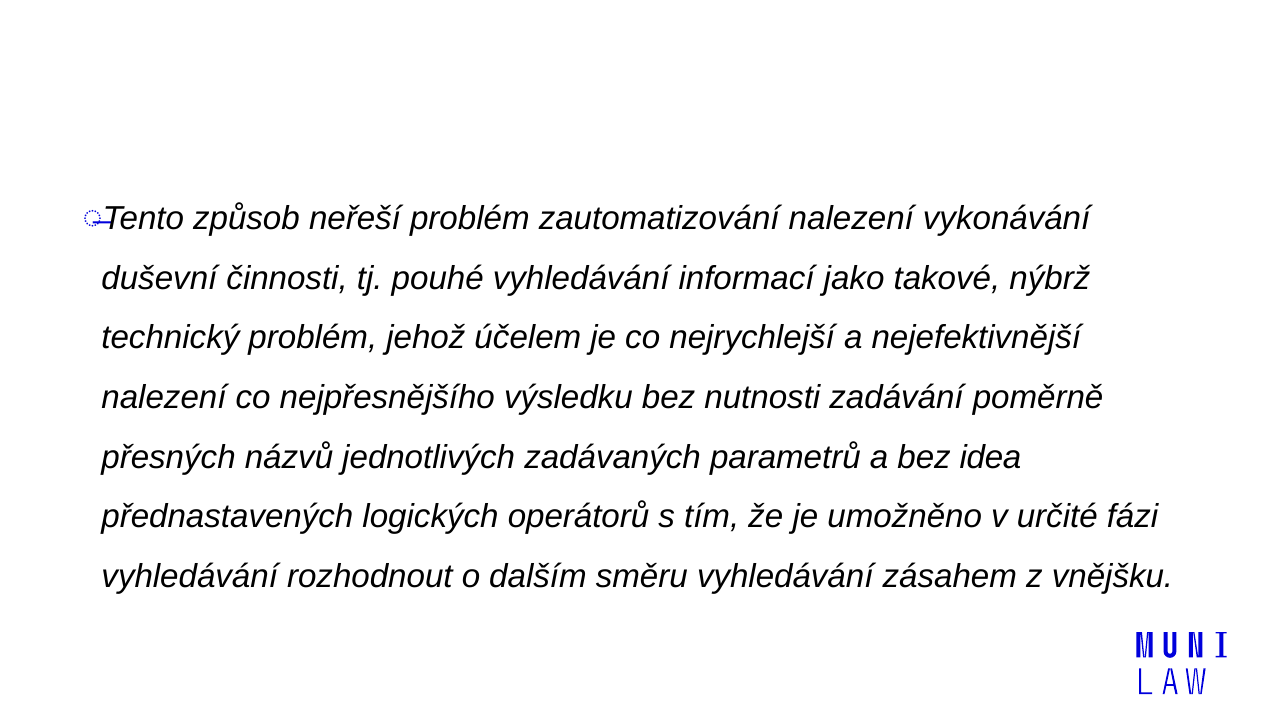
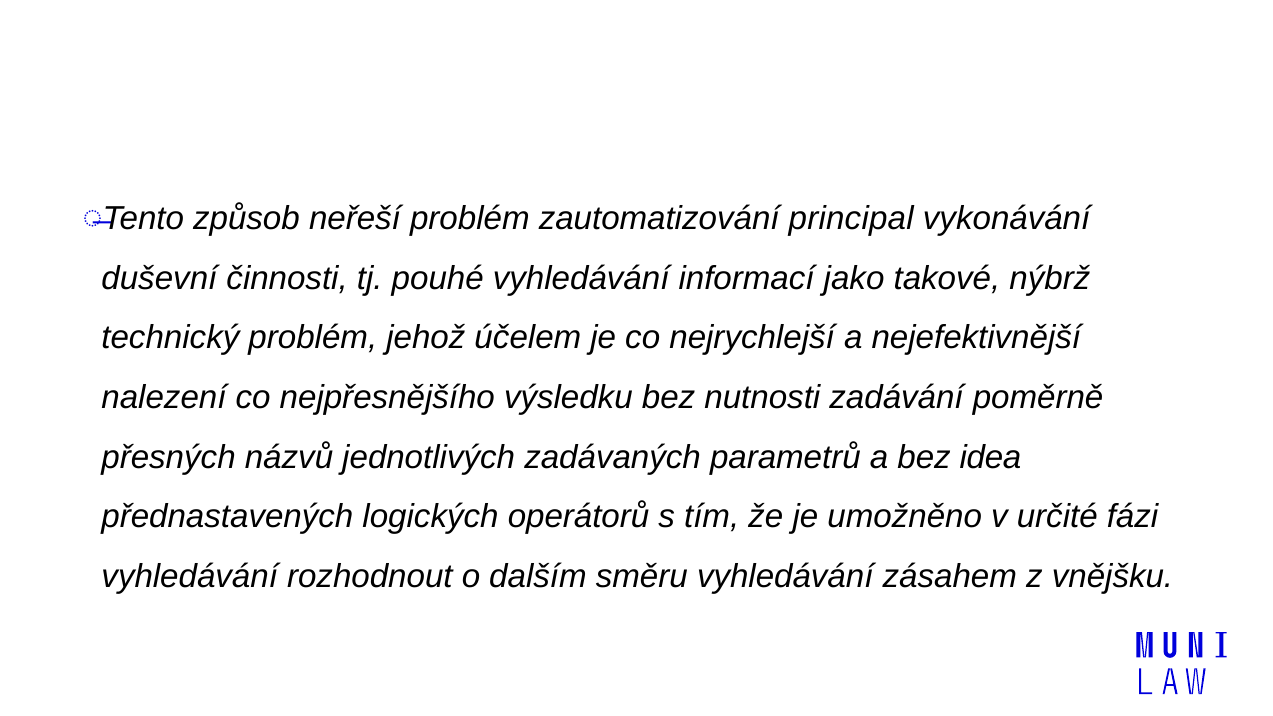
zautomatizování nalezení: nalezení -> principal
